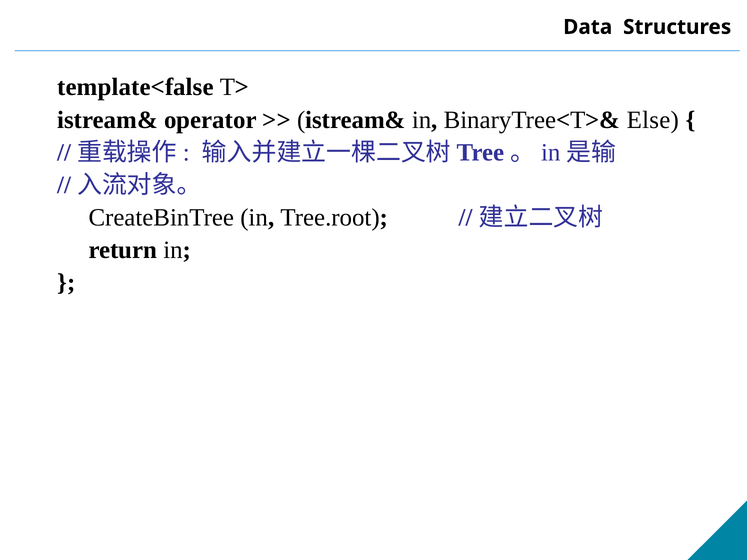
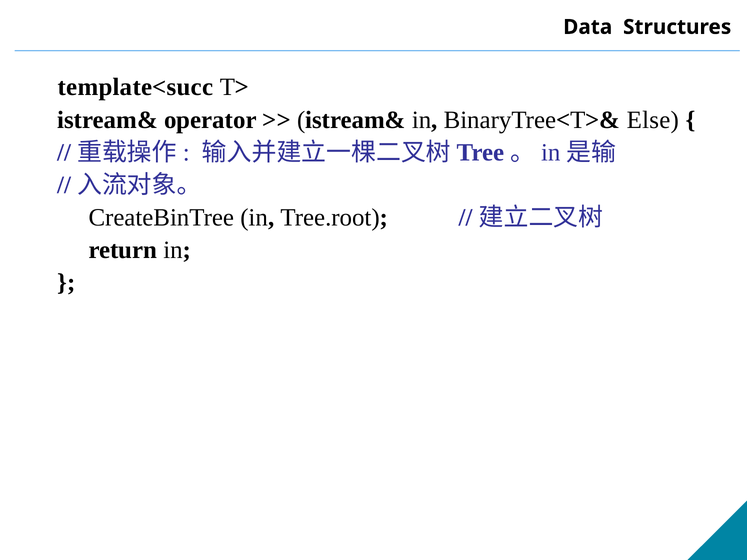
template<false: template<false -> template<succ
